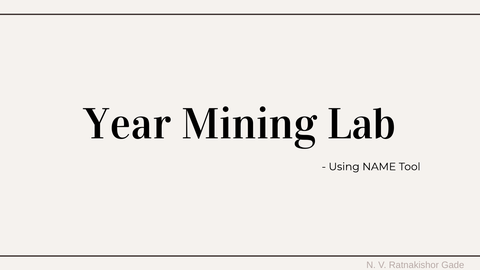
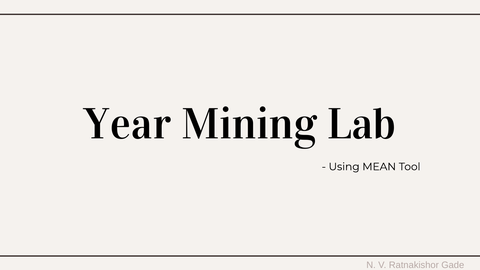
NAME: NAME -> MEAN
